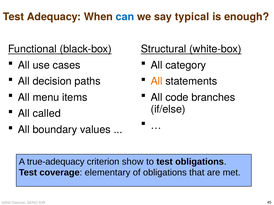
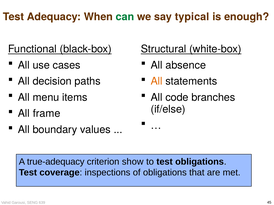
can colour: blue -> green
category: category -> absence
called: called -> frame
elementary: elementary -> inspections
